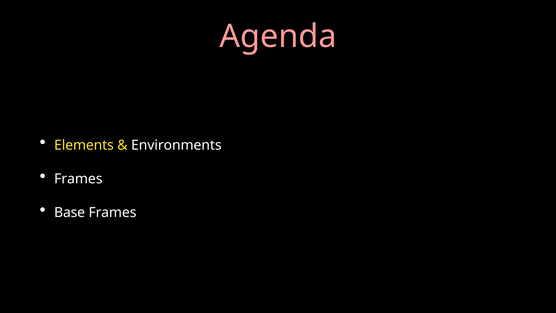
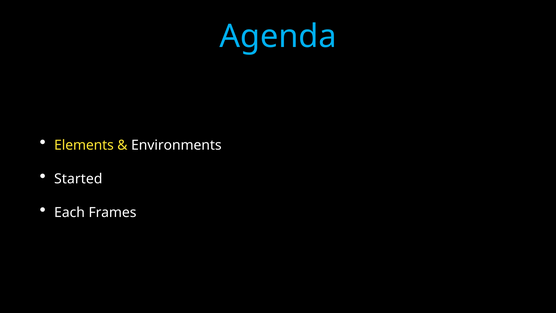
Agenda colour: pink -> light blue
Frames at (78, 179): Frames -> Started
Base: Base -> Each
